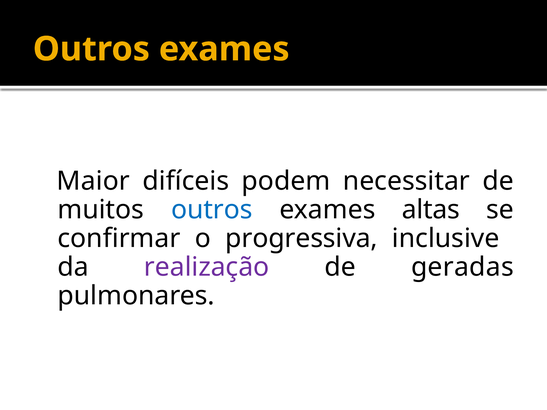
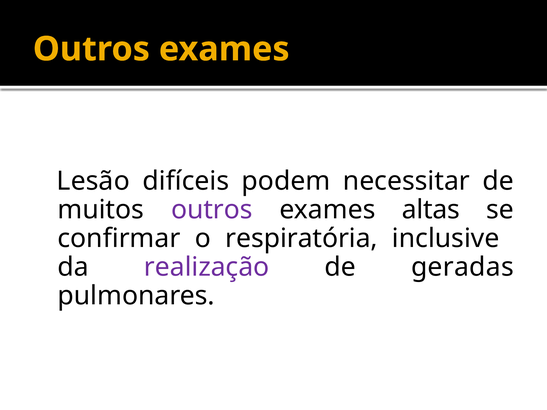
Maior: Maior -> Lesão
outros at (212, 210) colour: blue -> purple
progressiva: progressiva -> respiratória
